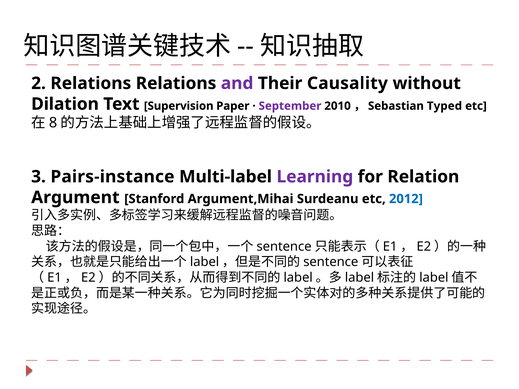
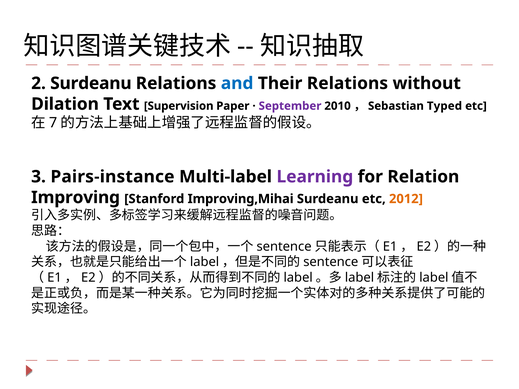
2 Relations: Relations -> Surdeanu
and colour: purple -> blue
Their Causality: Causality -> Relations
8: 8 -> 7
Argument: Argument -> Improving
Argument,Mihai: Argument,Mihai -> Improving,Mihai
2012 colour: blue -> orange
